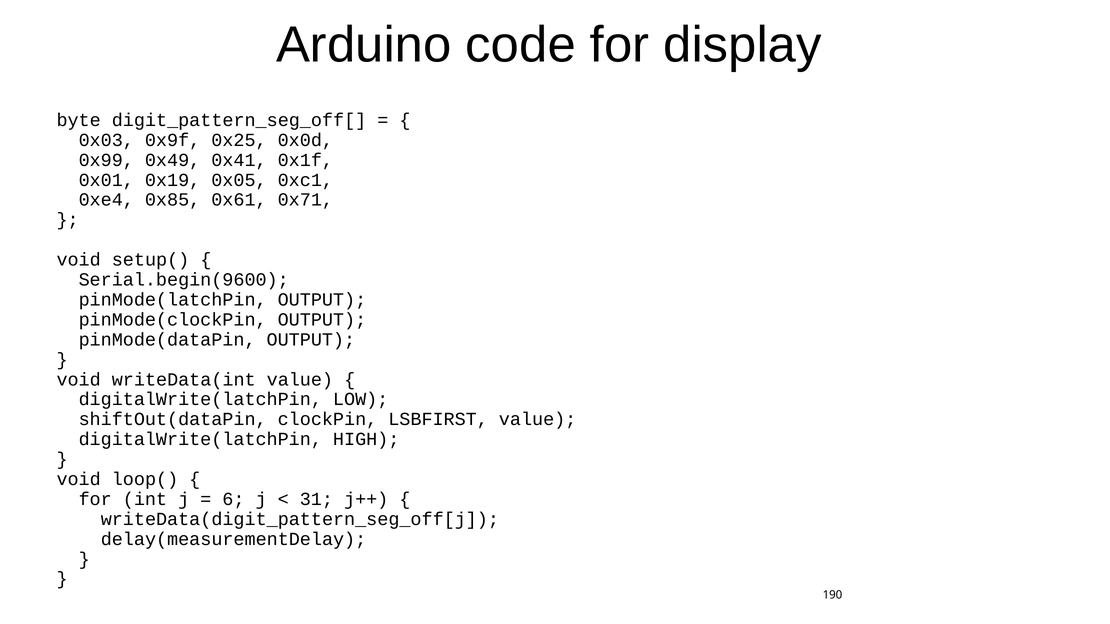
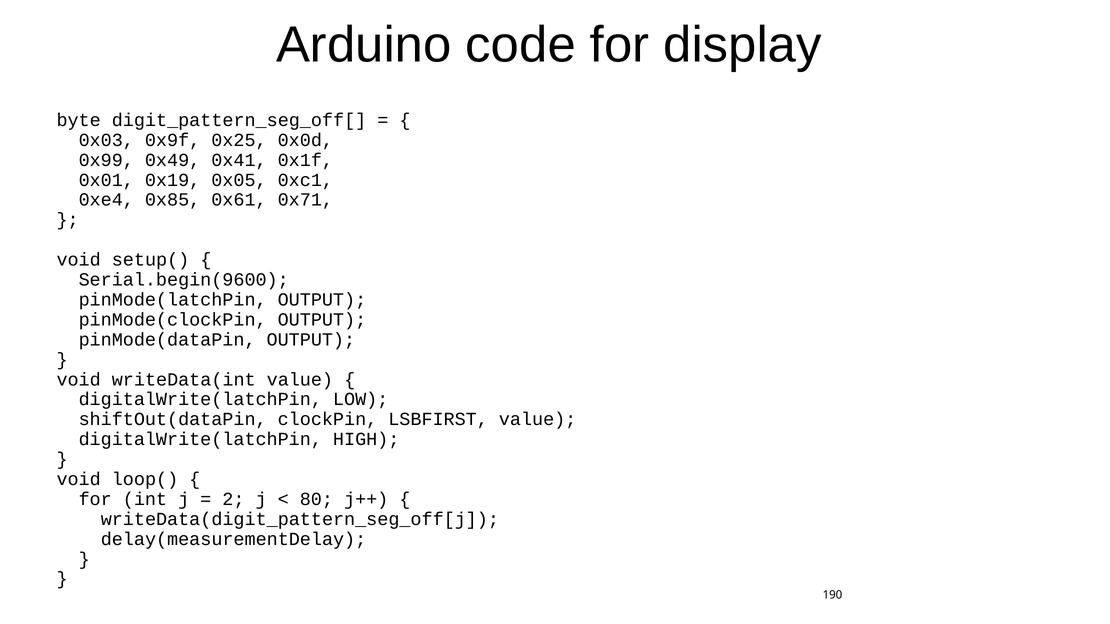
6: 6 -> 2
31: 31 -> 80
